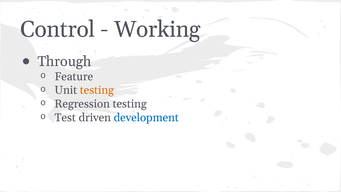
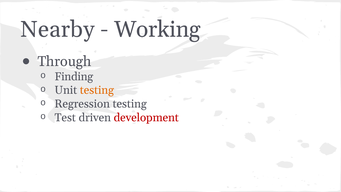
Control: Control -> Nearby
Feature: Feature -> Finding
development colour: blue -> red
